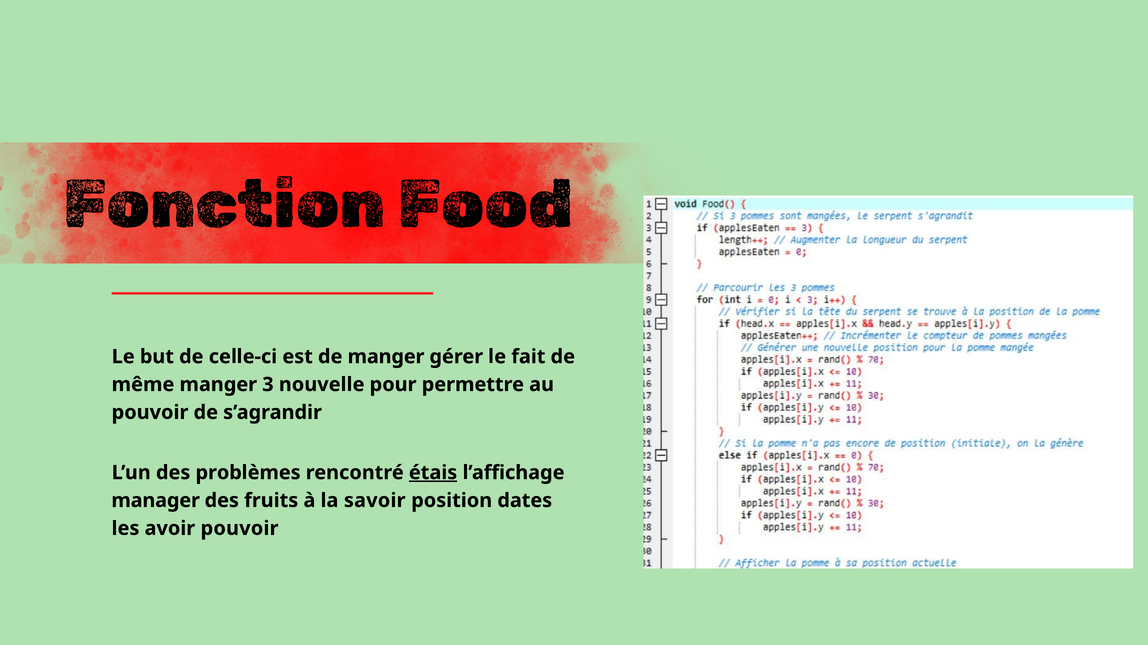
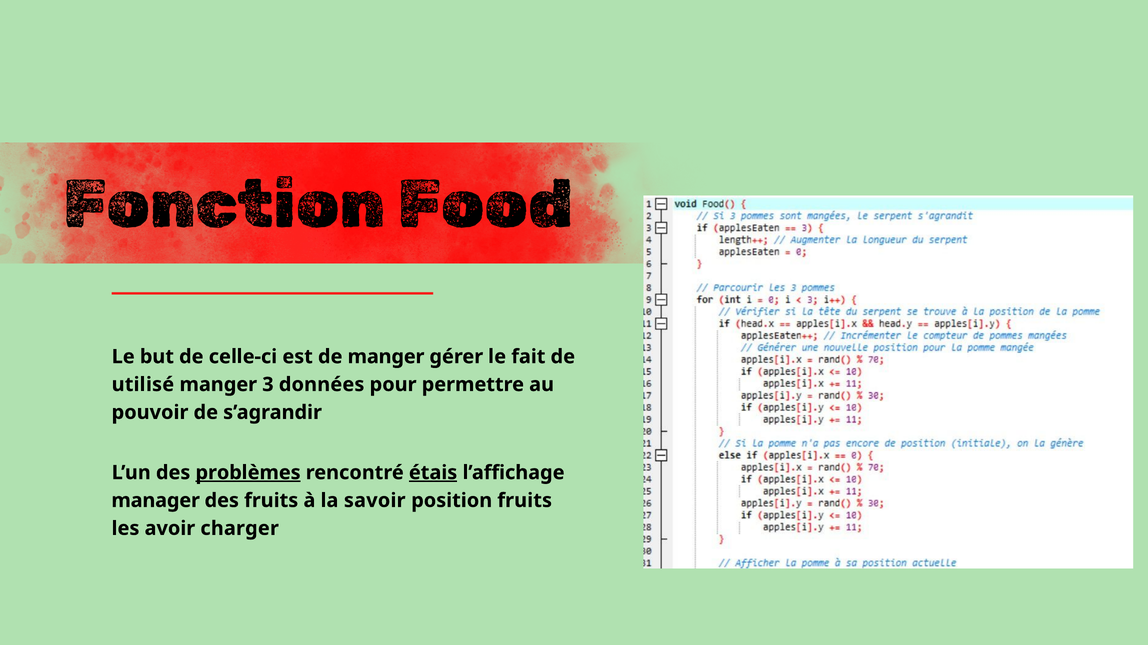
même: même -> utilisé
nouvelle: nouvelle -> données
problèmes underline: none -> present
position dates: dates -> fruits
avoir pouvoir: pouvoir -> charger
